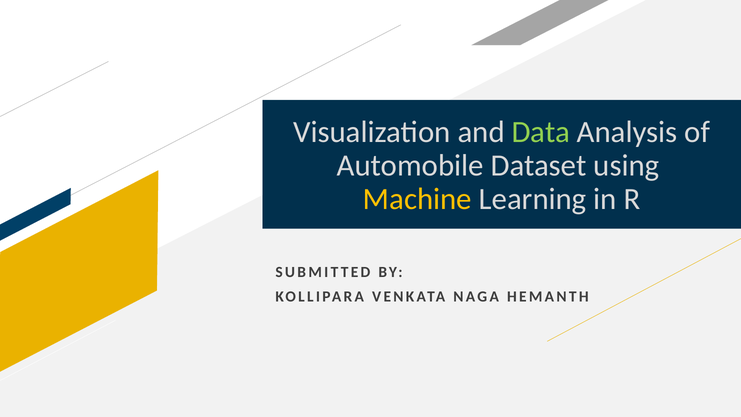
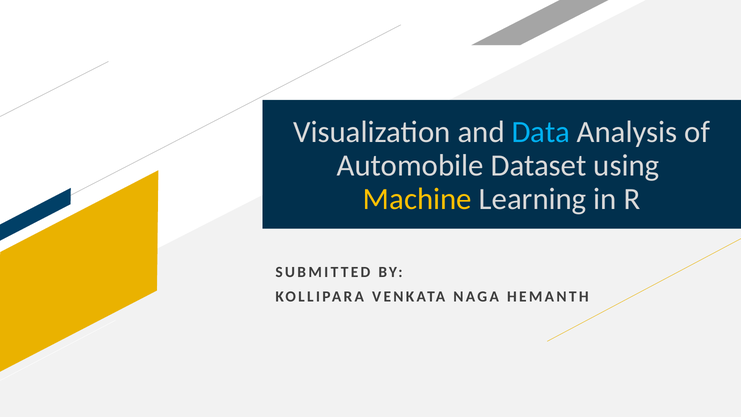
Data colour: light green -> light blue
